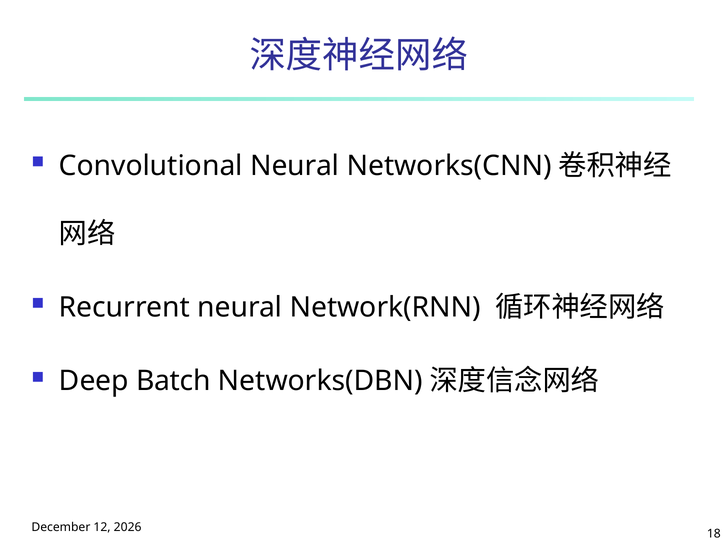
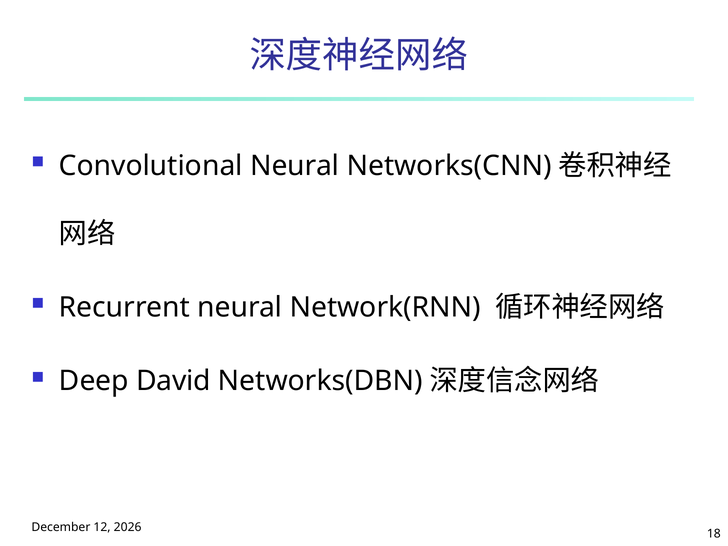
Batch: Batch -> David
